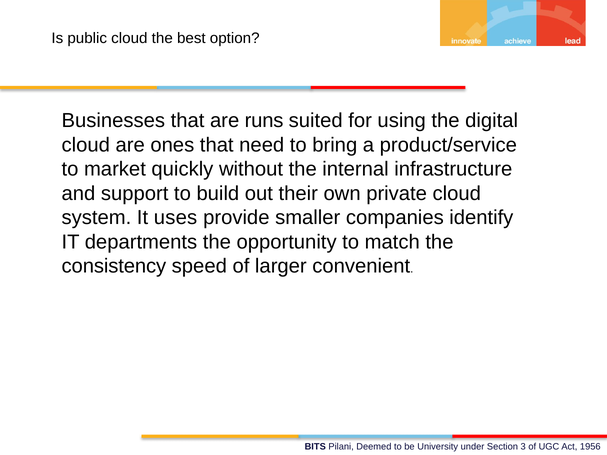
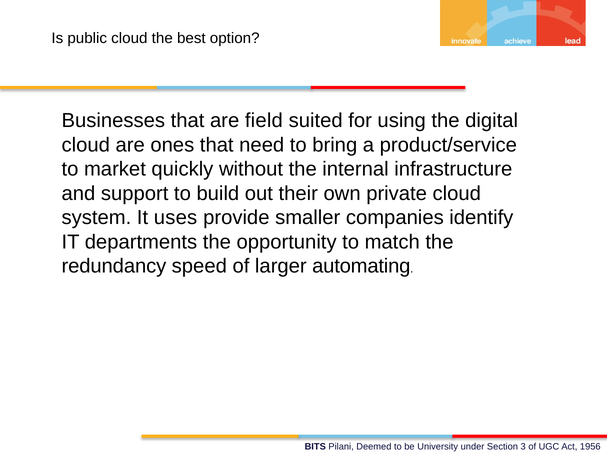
runs: runs -> field
consistency: consistency -> redundancy
convenient: convenient -> automating
